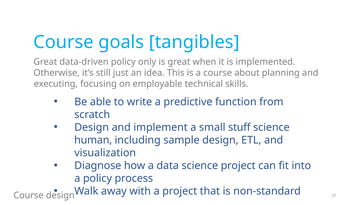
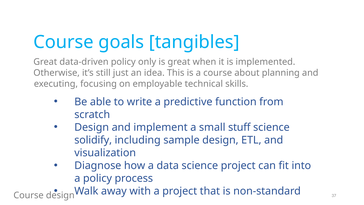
human: human -> solidify
